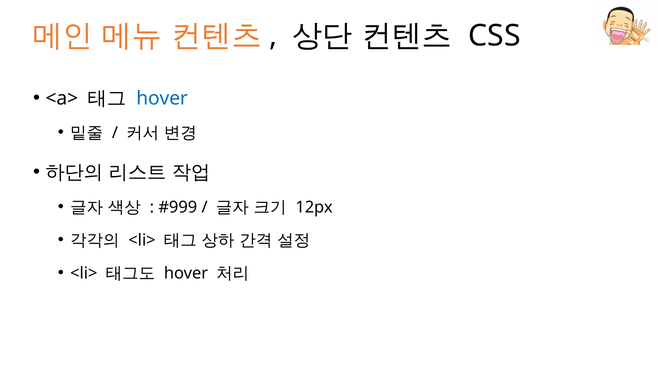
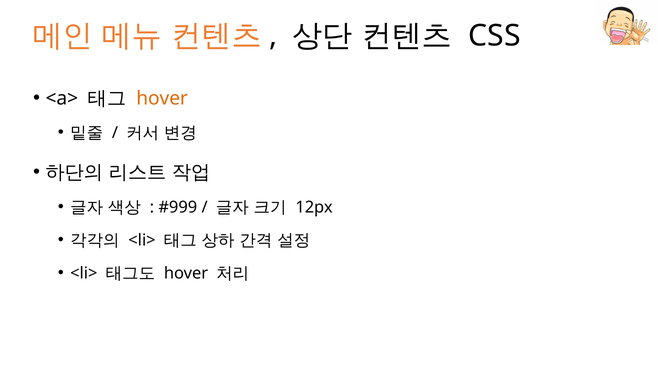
hover at (162, 98) colour: blue -> orange
